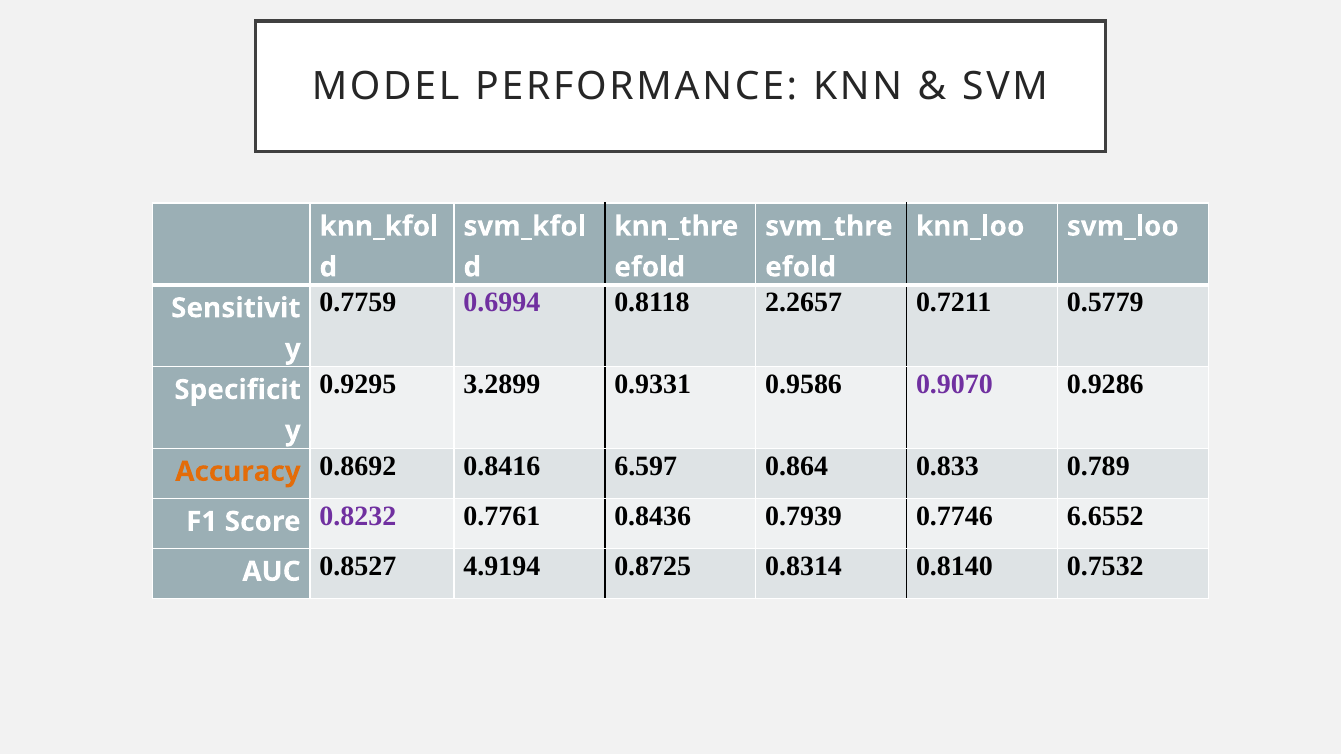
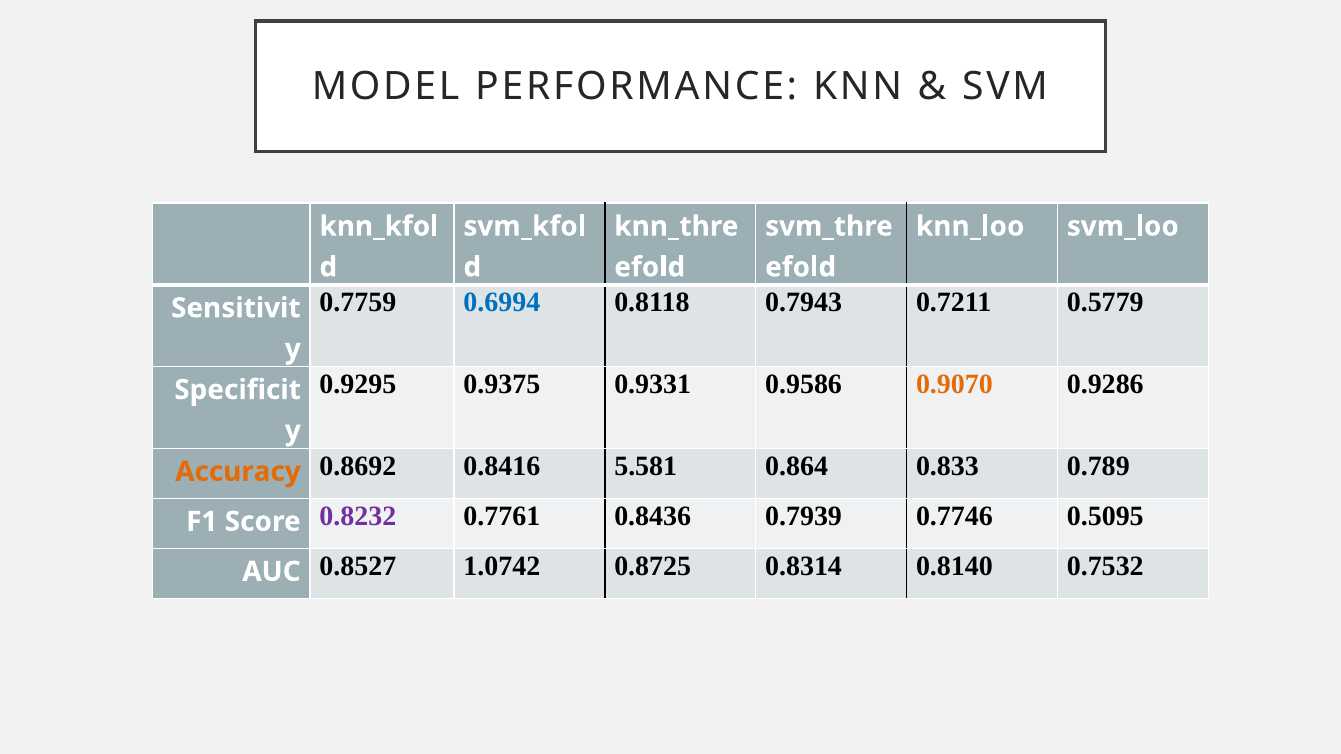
0.6994 colour: purple -> blue
2.2657: 2.2657 -> 0.7943
3.2899: 3.2899 -> 0.9375
0.9070 colour: purple -> orange
6.597: 6.597 -> 5.581
6.6552: 6.6552 -> 0.5095
4.9194: 4.9194 -> 1.0742
